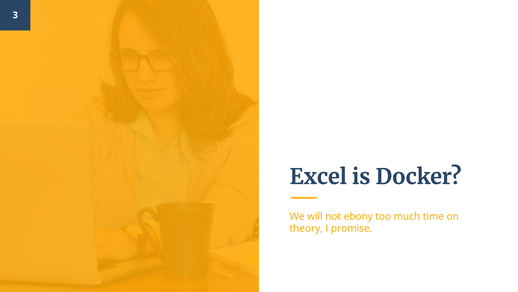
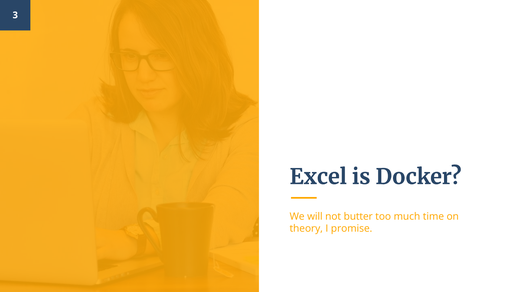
ebony: ebony -> butter
